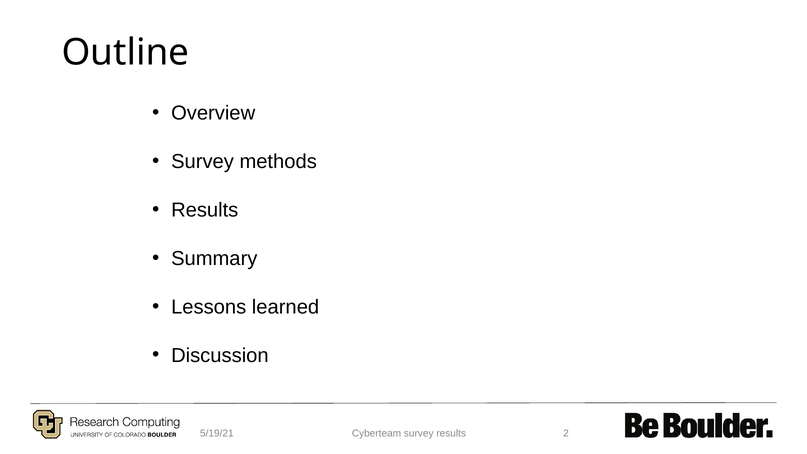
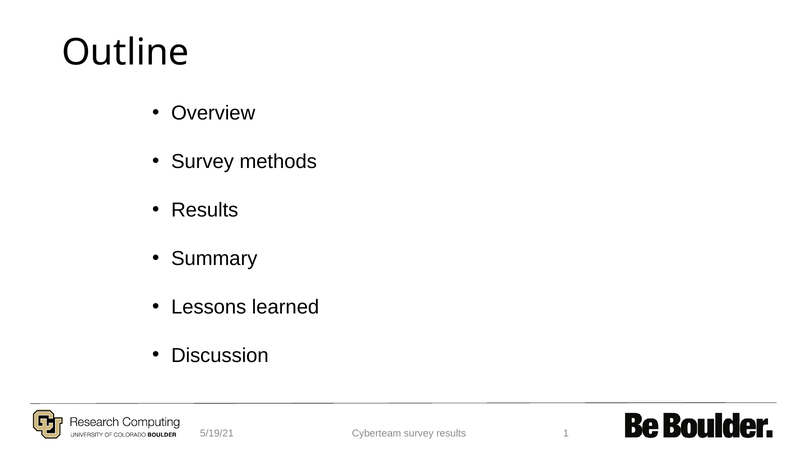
2: 2 -> 1
